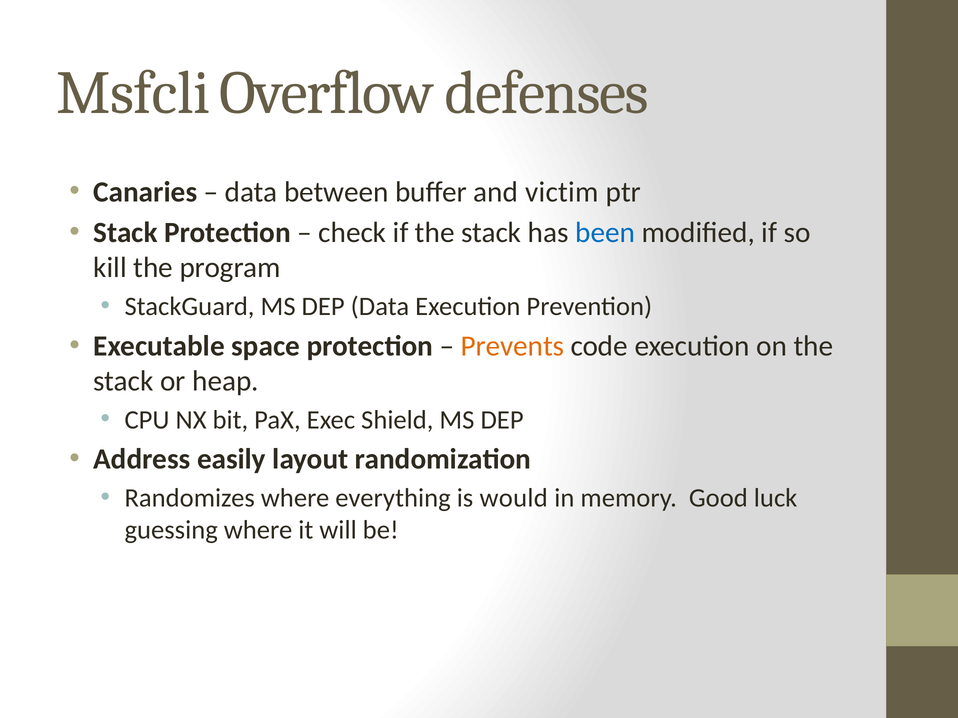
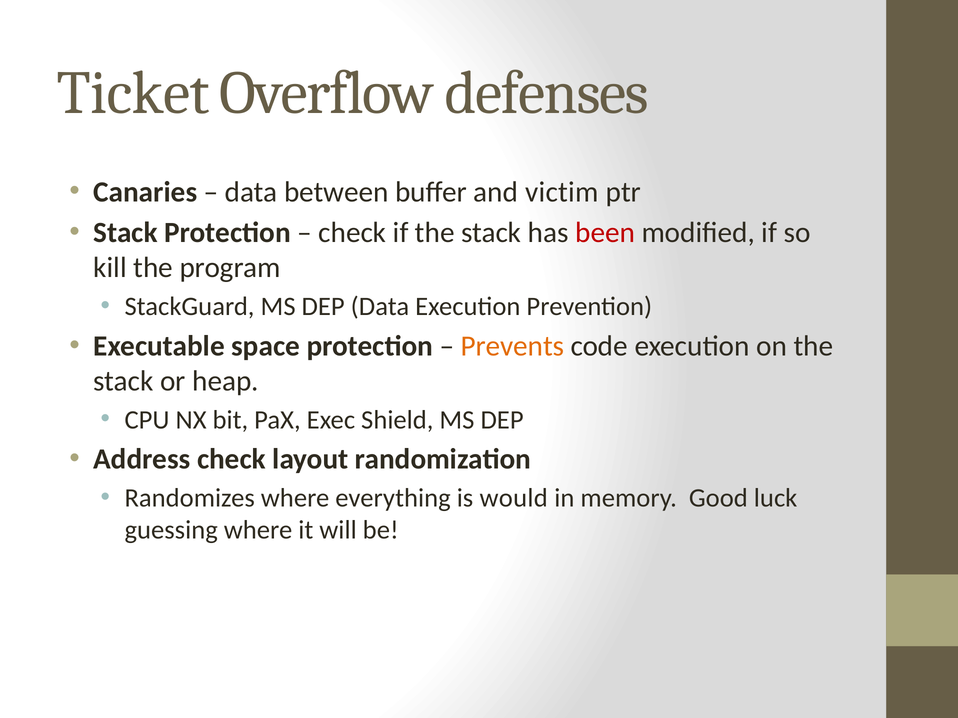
Msfcli: Msfcli -> Ticket
been colour: blue -> red
Address easily: easily -> check
